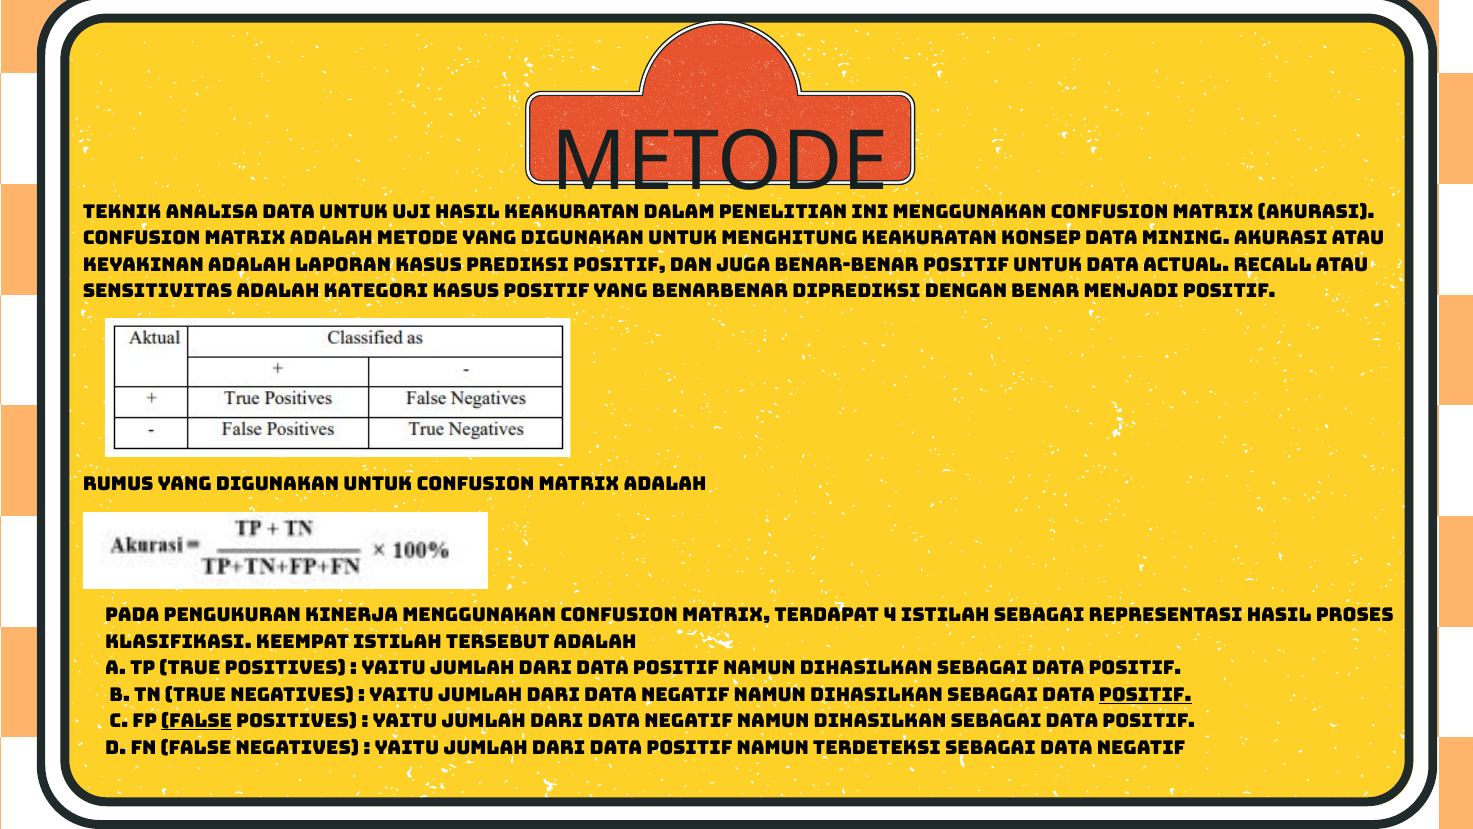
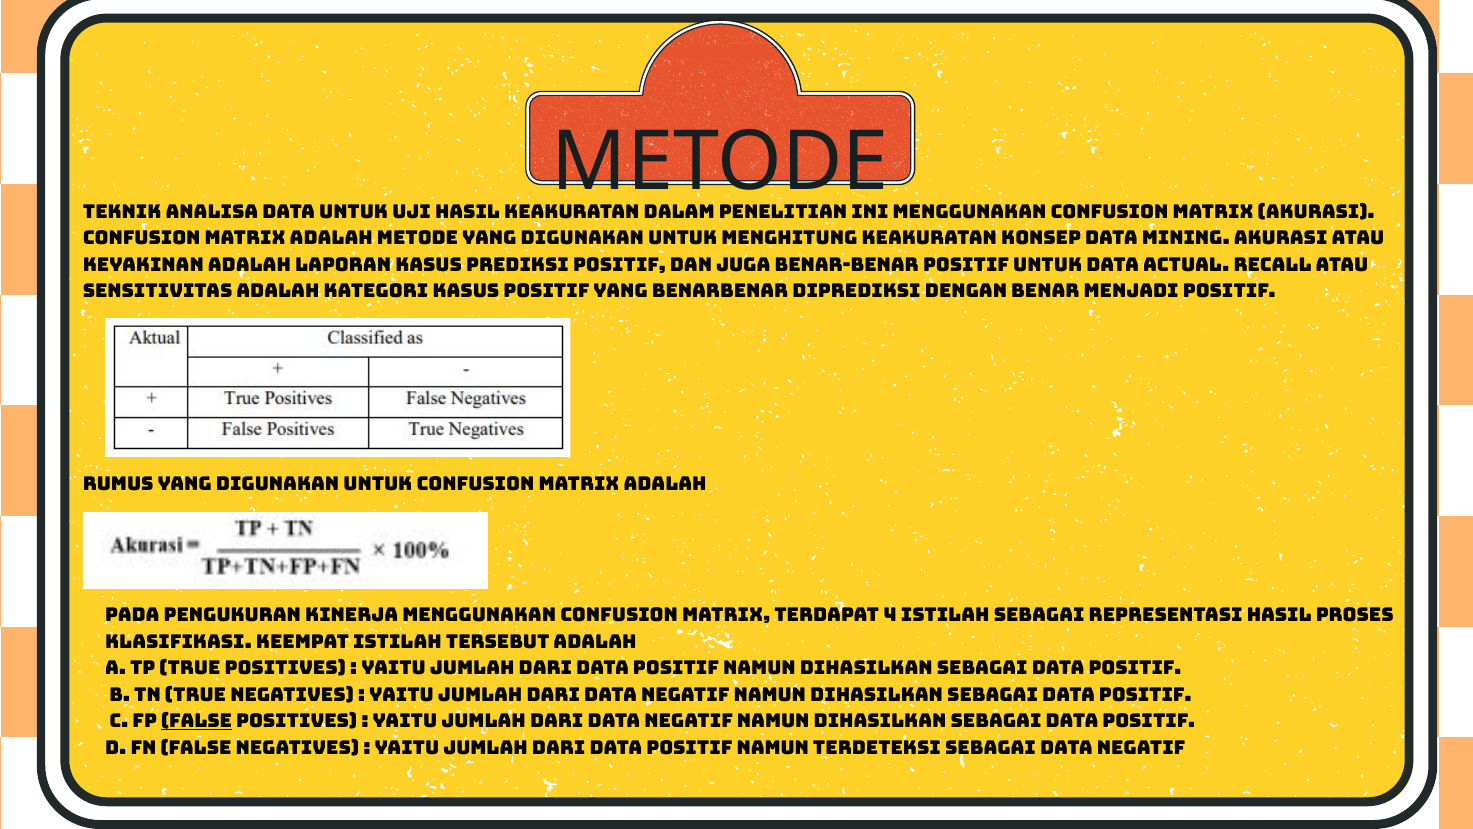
positif at (1145, 695) underline: present -> none
